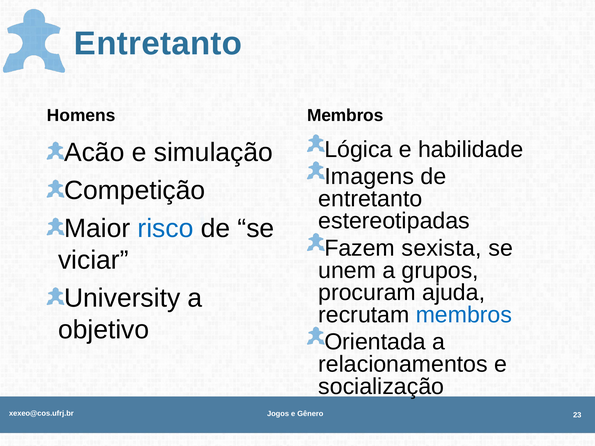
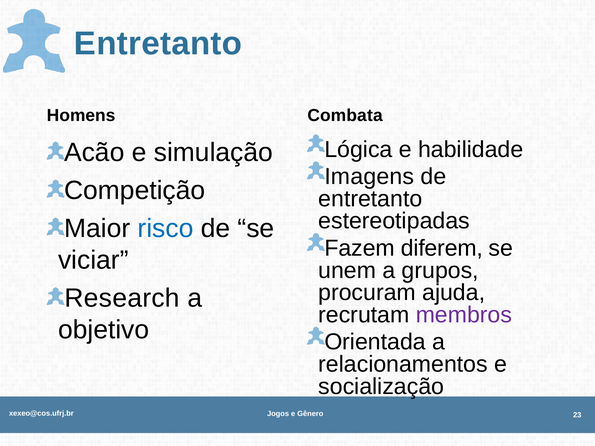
Membros at (345, 115): Membros -> Combata
sexista: sexista -> diferem
University: University -> Research
membros at (464, 315) colour: blue -> purple
